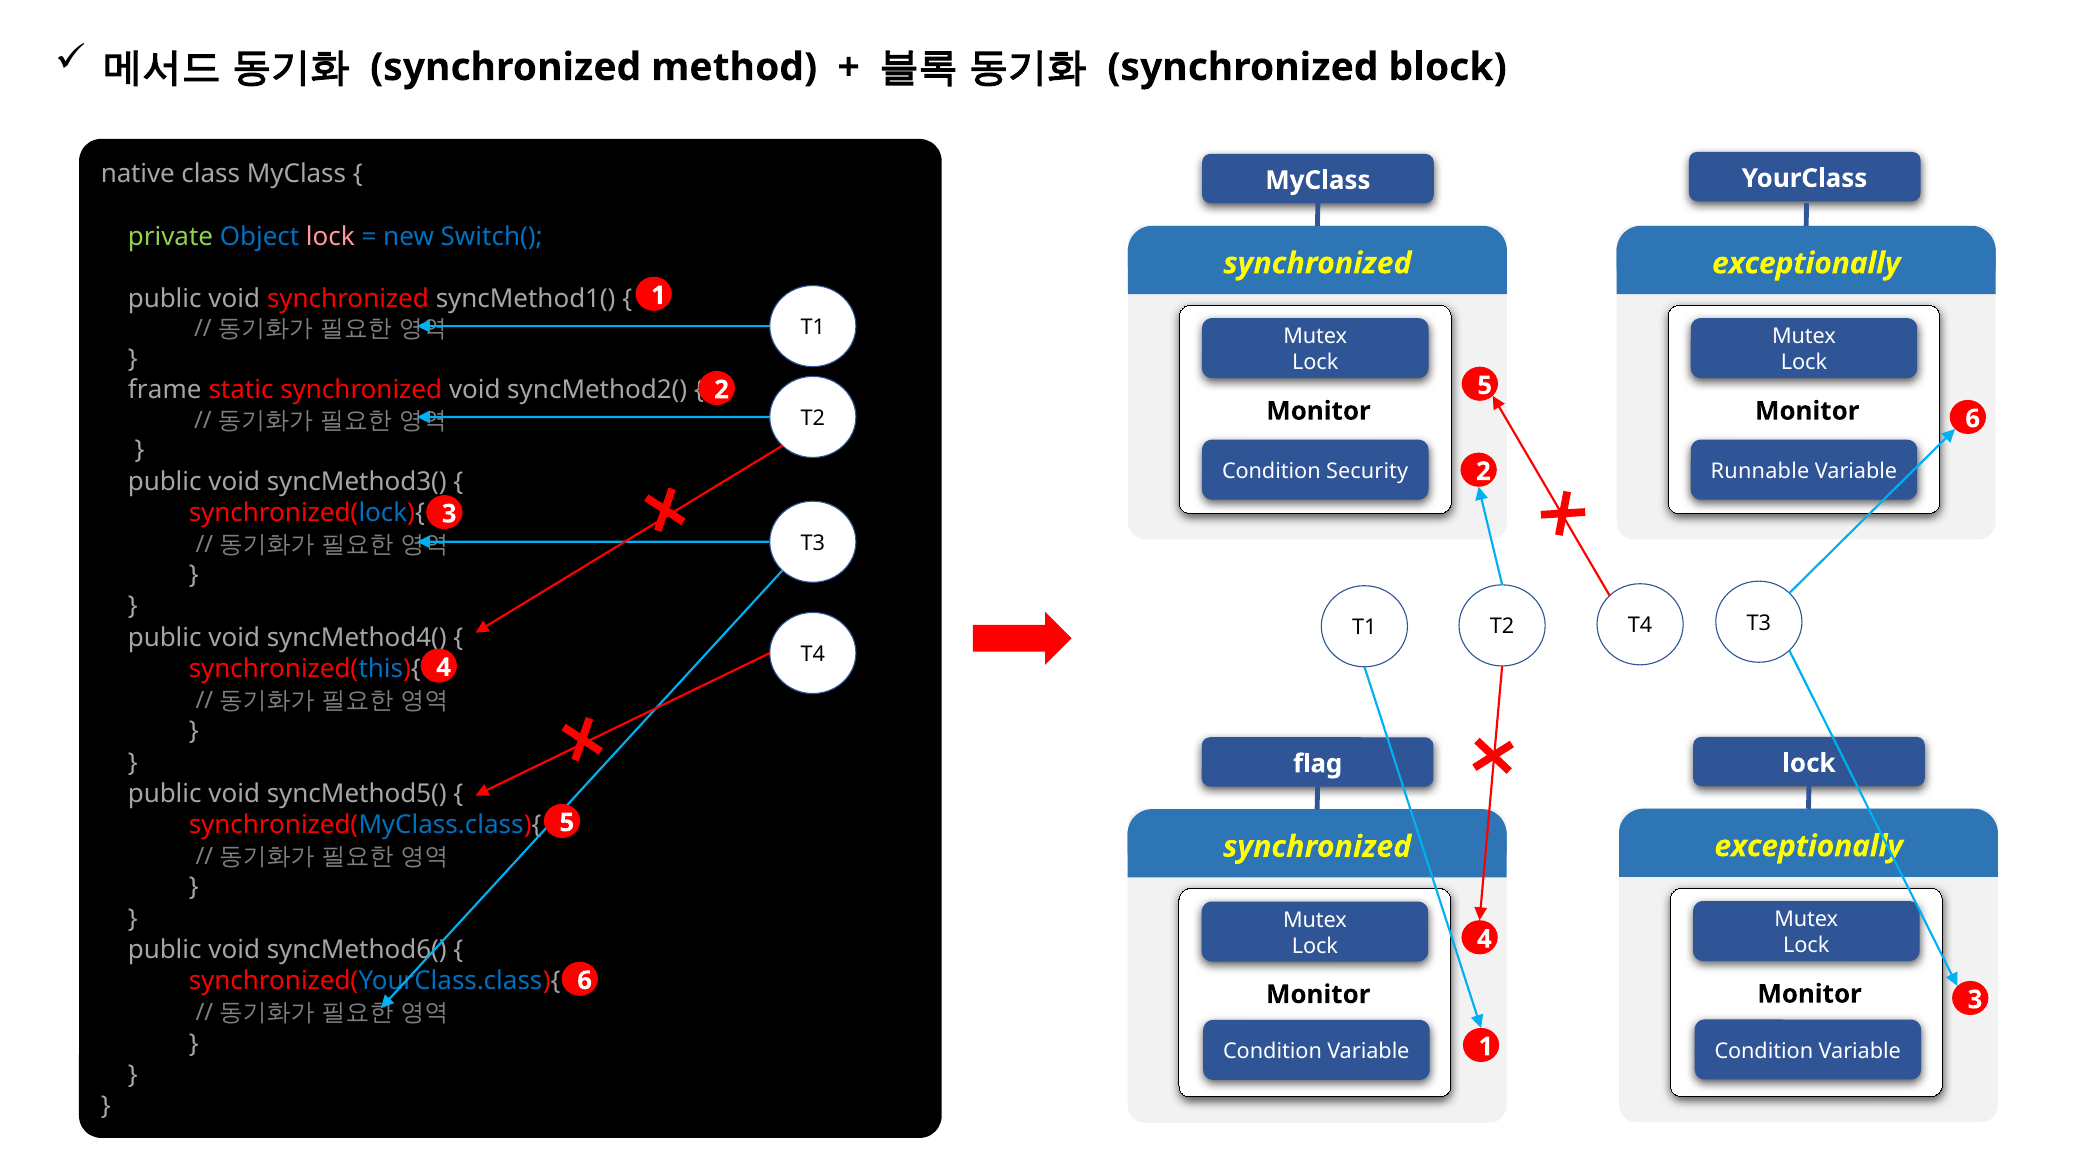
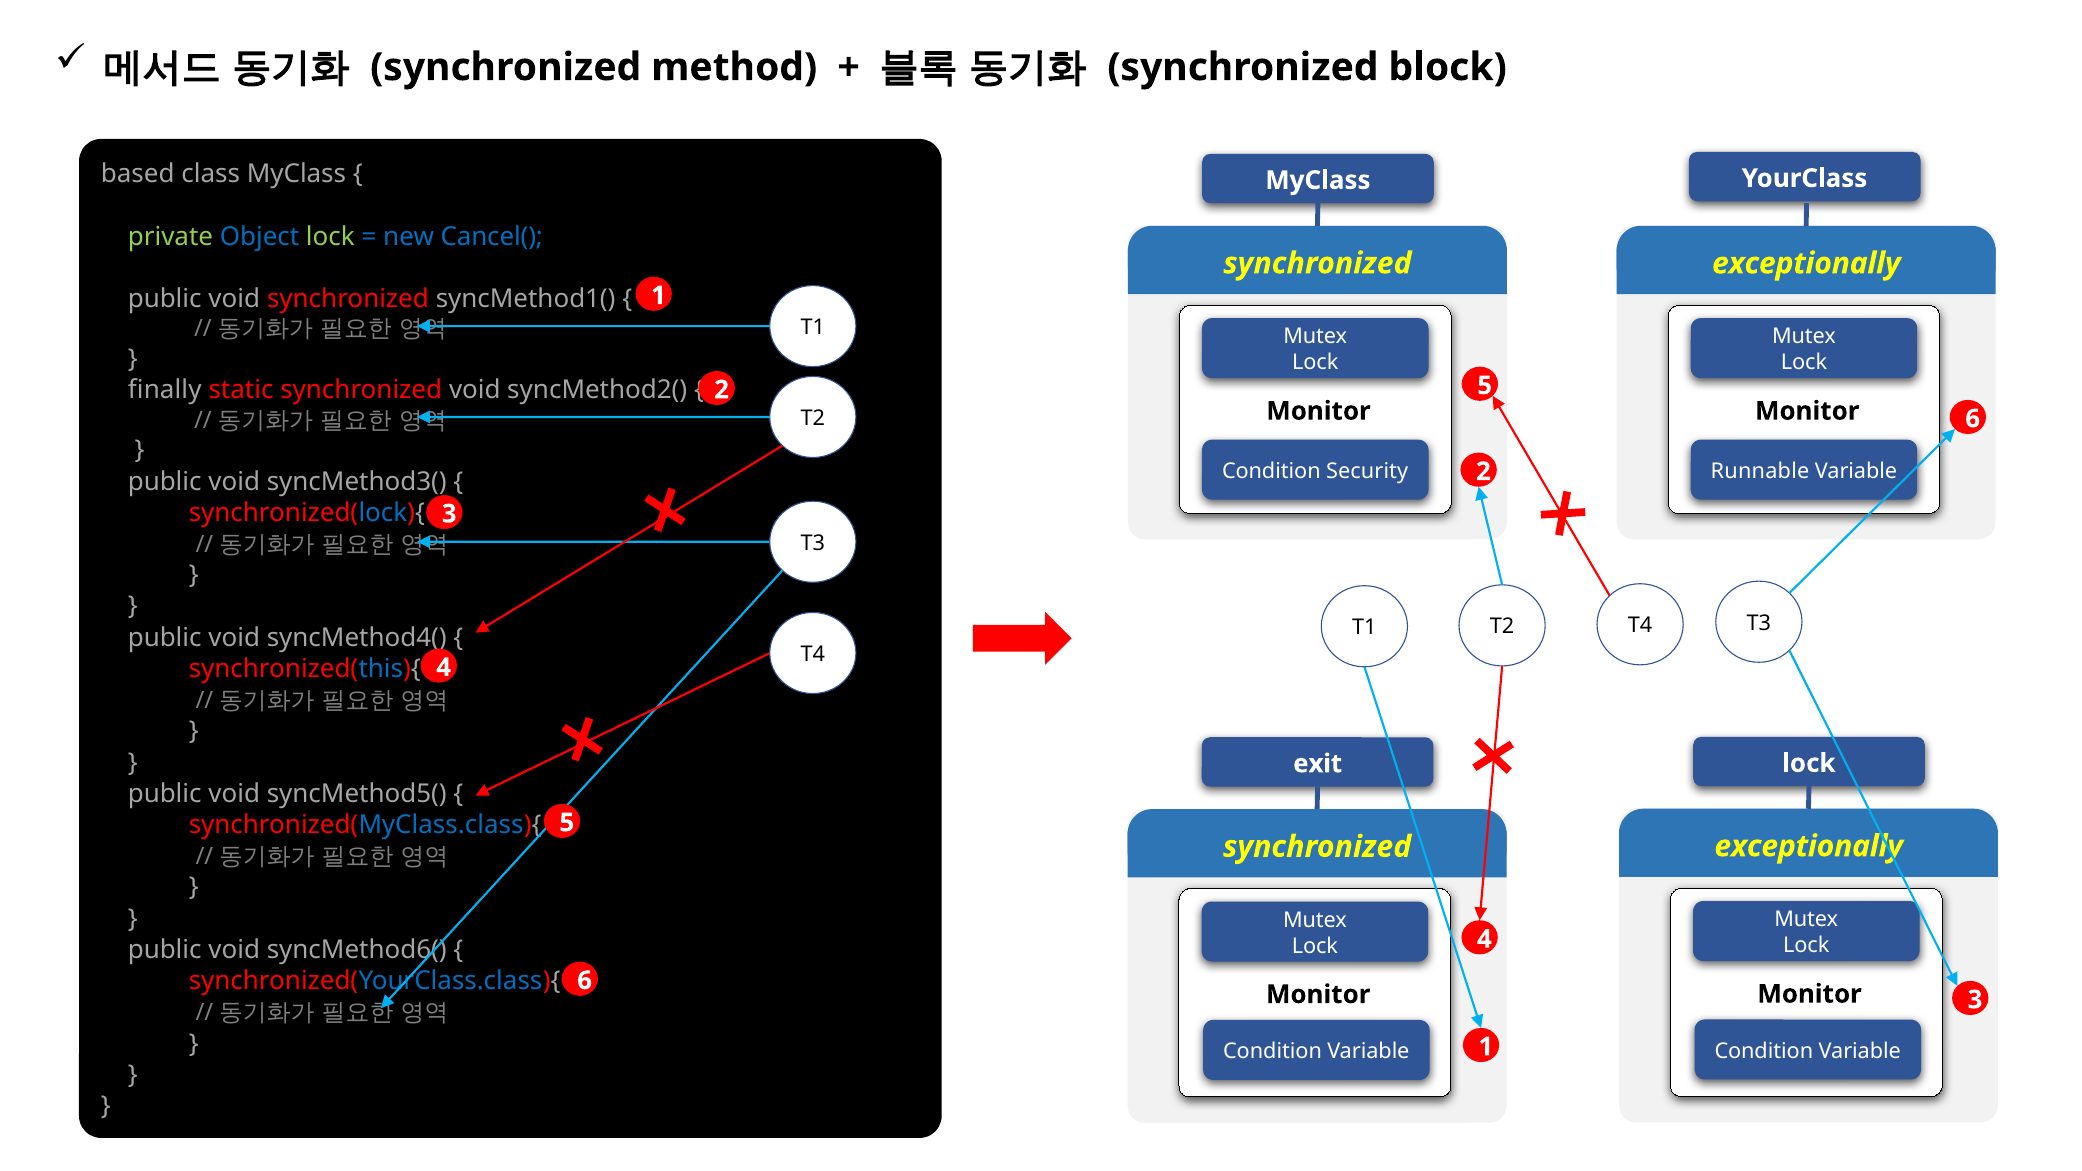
native: native -> based
lock at (330, 237) colour: pink -> light green
Switch(: Switch( -> Cancel(
frame: frame -> finally
flag: flag -> exit
